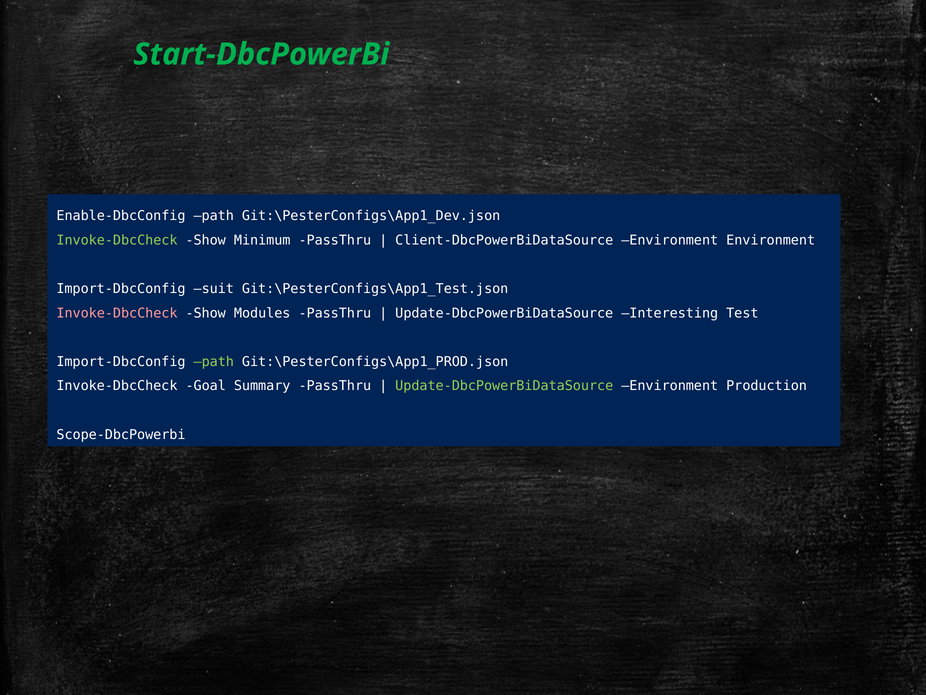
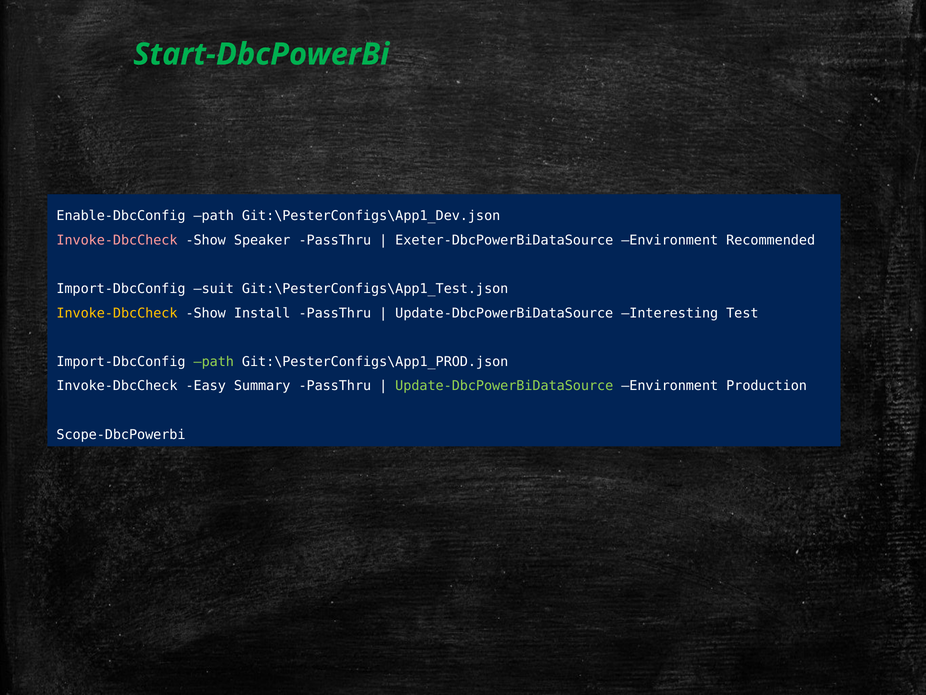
Invoke-DbcCheck at (117, 240) colour: light green -> pink
Minimum: Minimum -> Speaker
Client-DbcPowerBiDataSource: Client-DbcPowerBiDataSource -> Exeter-DbcPowerBiDataSource
Environment Environment: Environment -> Recommended
Invoke-DbcCheck at (117, 313) colour: pink -> yellow
Modules: Modules -> Install
Goal: Goal -> Easy
